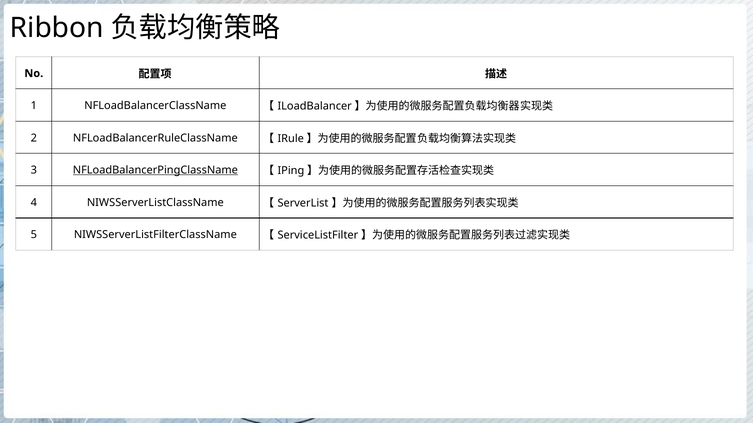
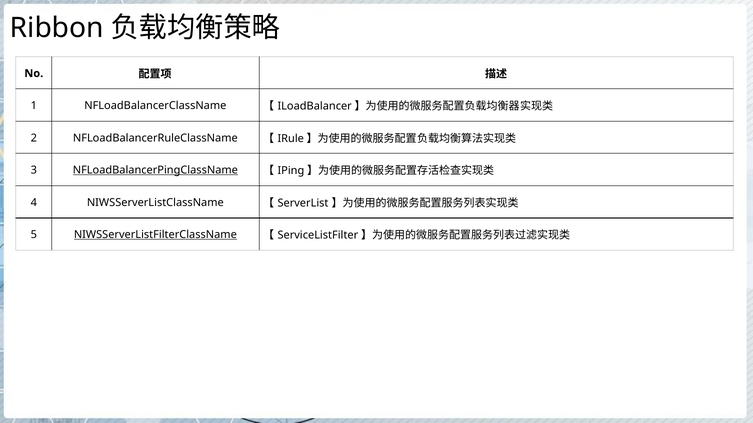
NIWSServerListFilterClassName underline: none -> present
